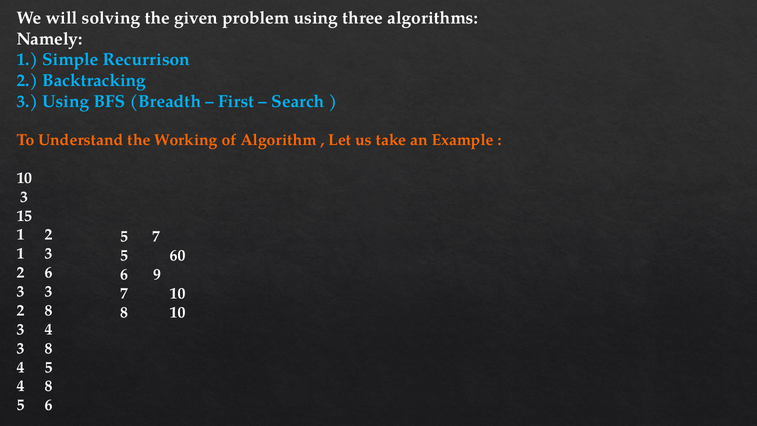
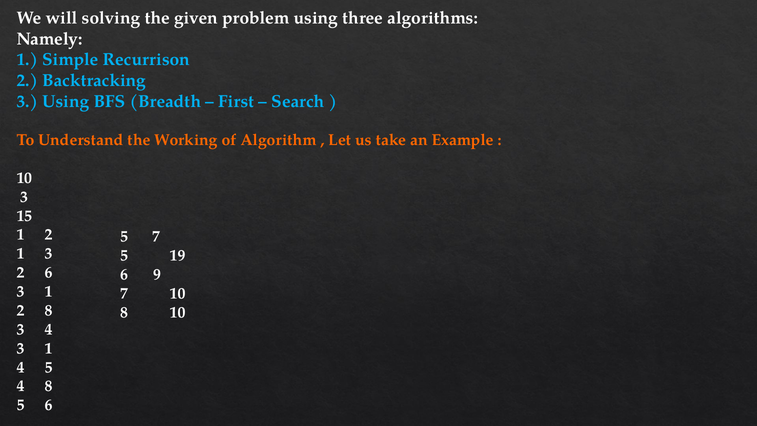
60: 60 -> 19
3 at (49, 291): 3 -> 1
8 at (49, 348): 8 -> 1
